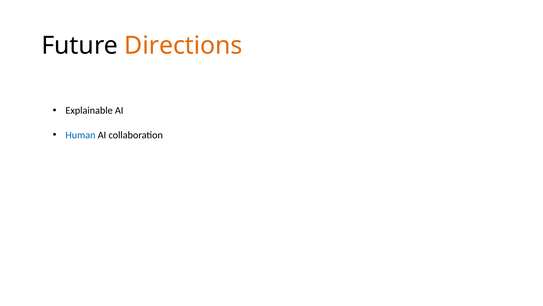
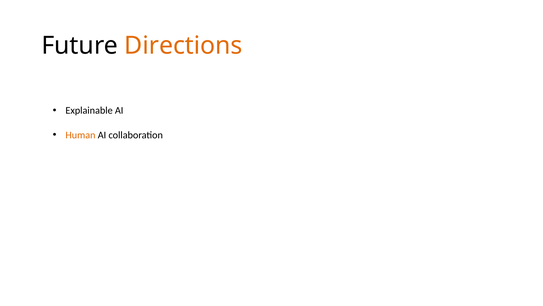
Human colour: blue -> orange
